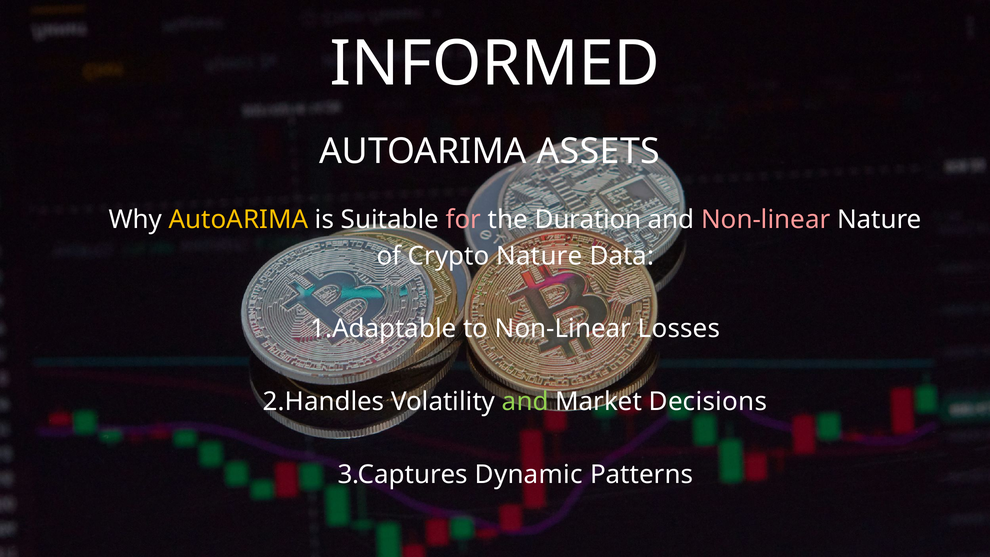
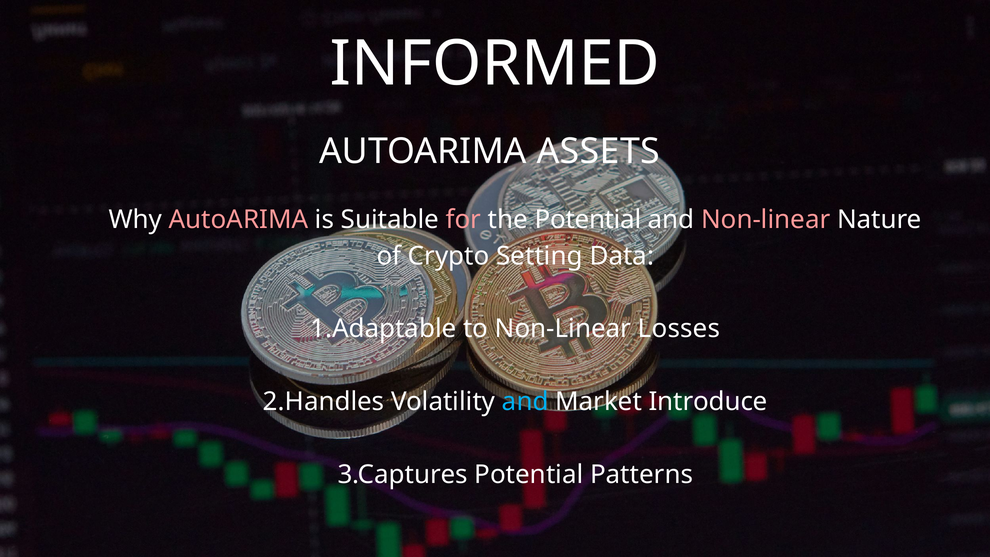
AutoARIMA at (238, 220) colour: yellow -> pink
the Duration: Duration -> Potential
Crypto Nature: Nature -> Setting
and at (525, 402) colour: light green -> light blue
Decisions: Decisions -> Introduce
3.Captures Dynamic: Dynamic -> Potential
